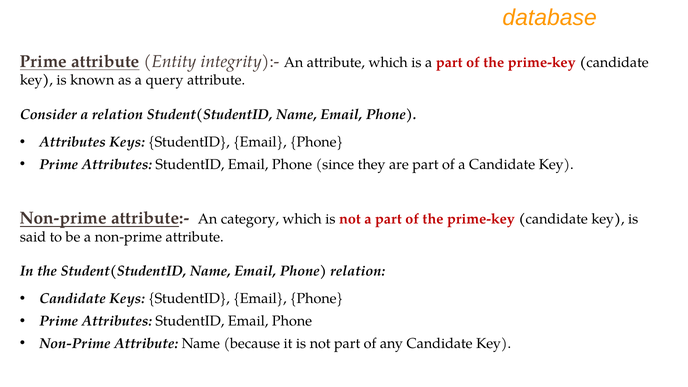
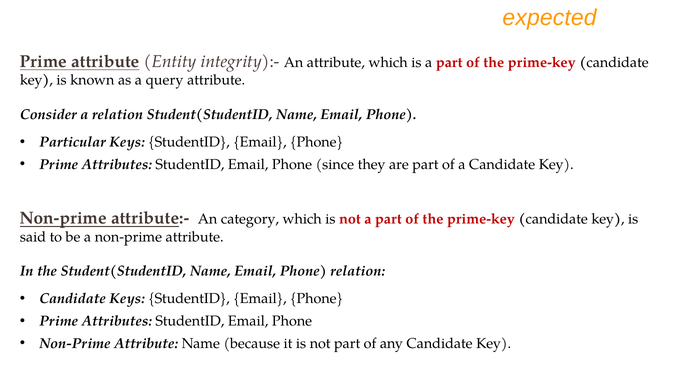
database: database -> expected
Attributes at (73, 142): Attributes -> Particular
